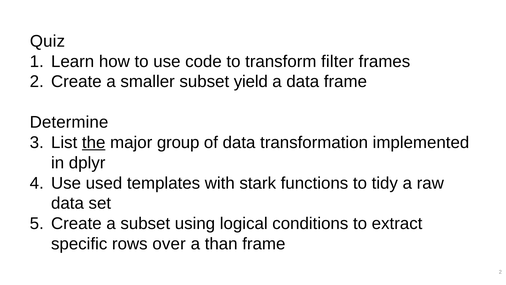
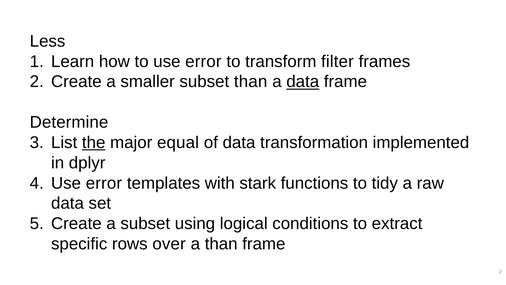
Quiz: Quiz -> Less
to use code: code -> error
subset yield: yield -> than
data at (303, 82) underline: none -> present
group: group -> equal
used at (104, 183): used -> error
